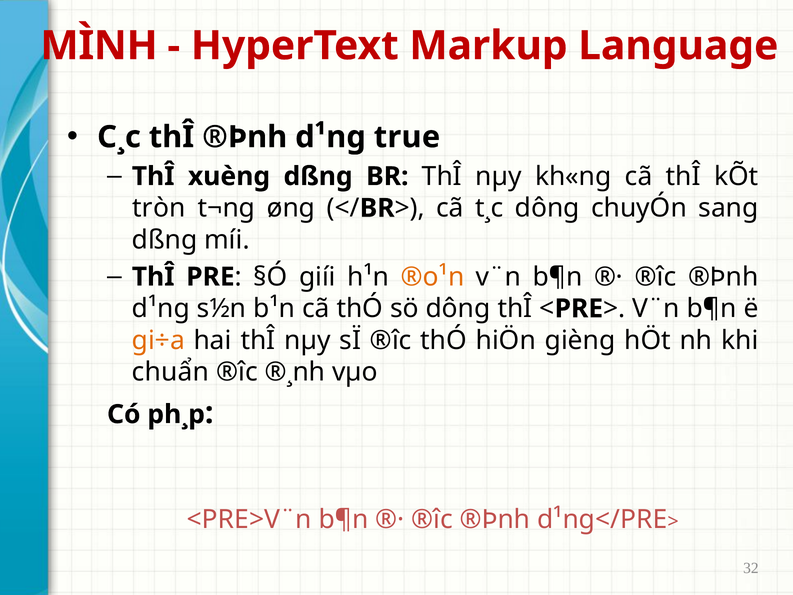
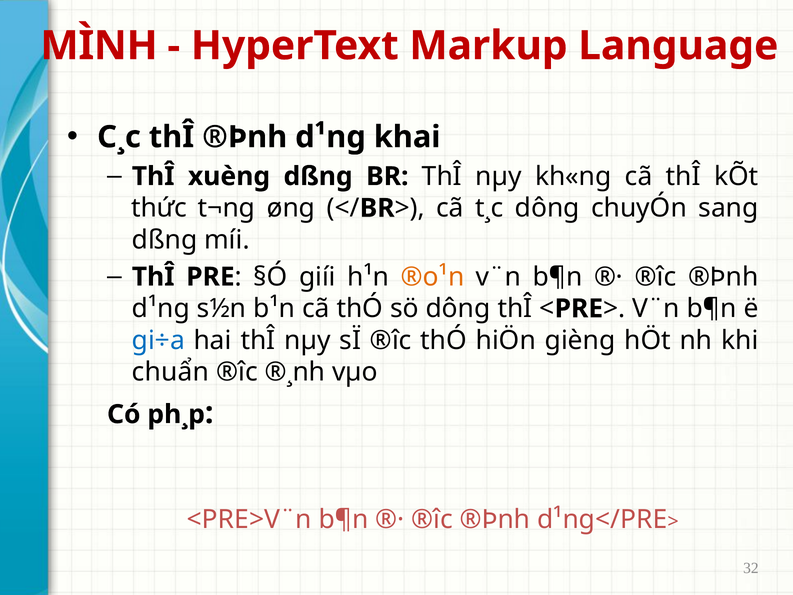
true: true -> khai
tròn: tròn -> thức
gi÷a colour: orange -> blue
